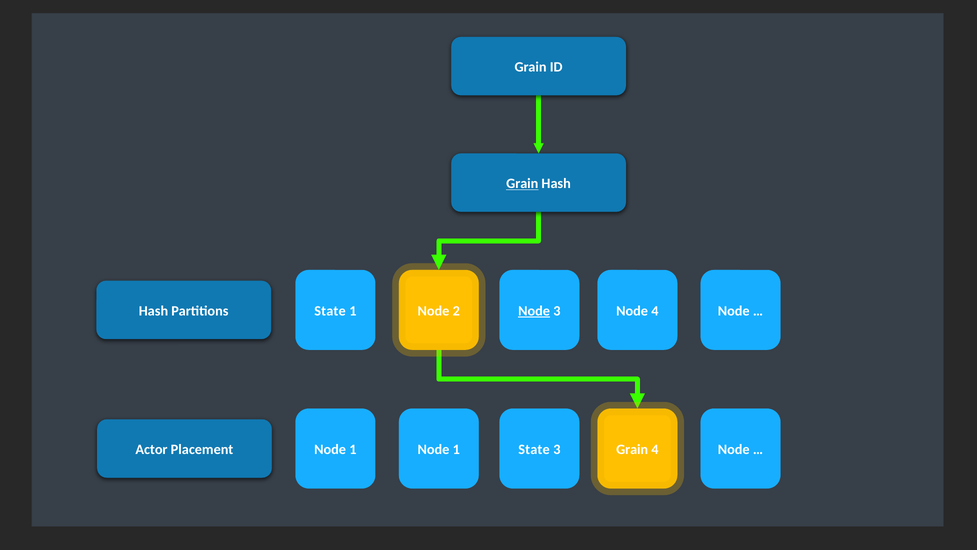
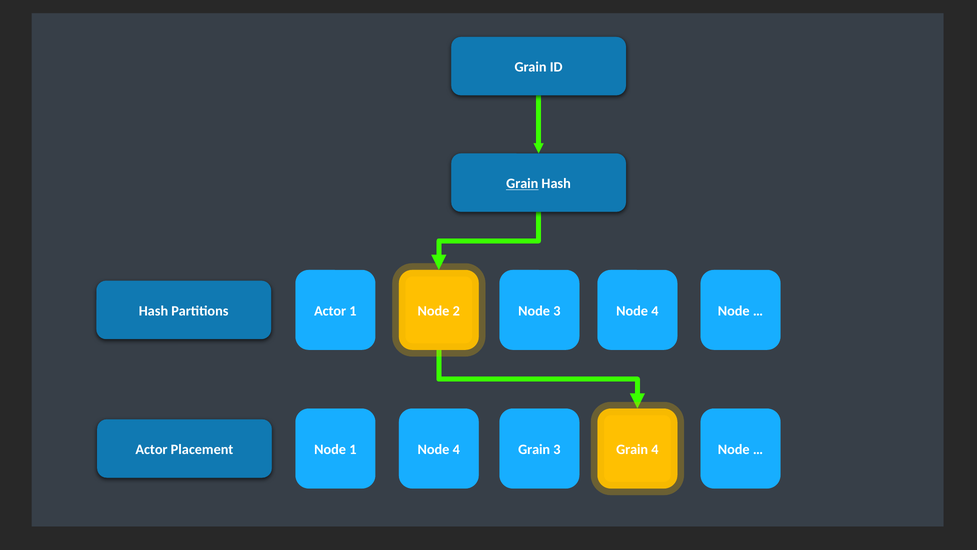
State at (330, 311): State -> Actor
Node at (534, 311) underline: present -> none
1 at (456, 449): 1 -> 4
Placement State: State -> Grain
